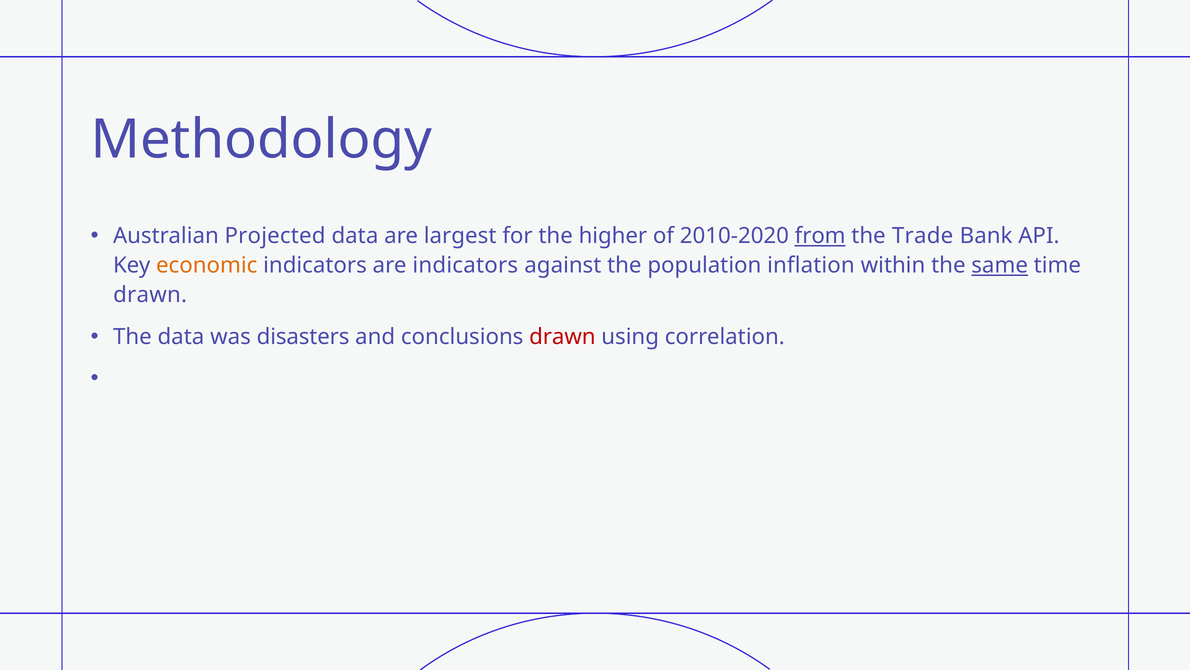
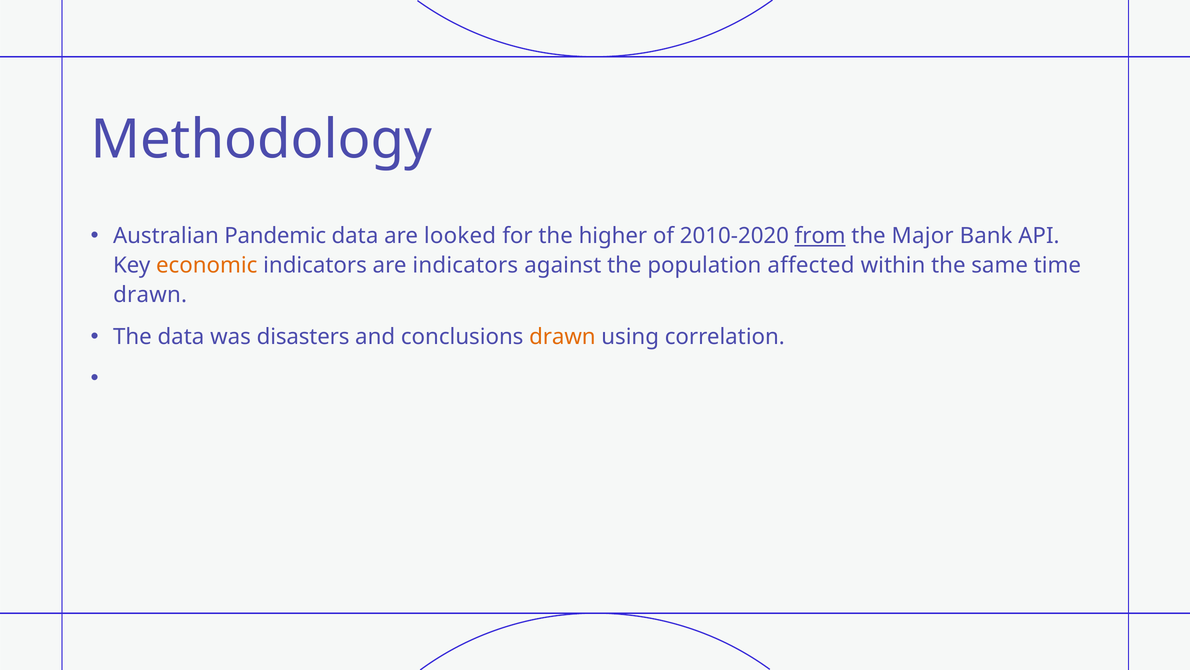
Projected: Projected -> Pandemic
largest: largest -> looked
Trade: Trade -> Major
inflation: inflation -> affected
same underline: present -> none
drawn at (562, 337) colour: red -> orange
